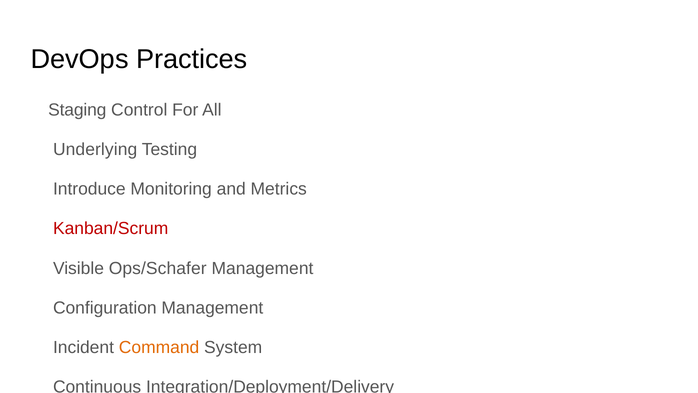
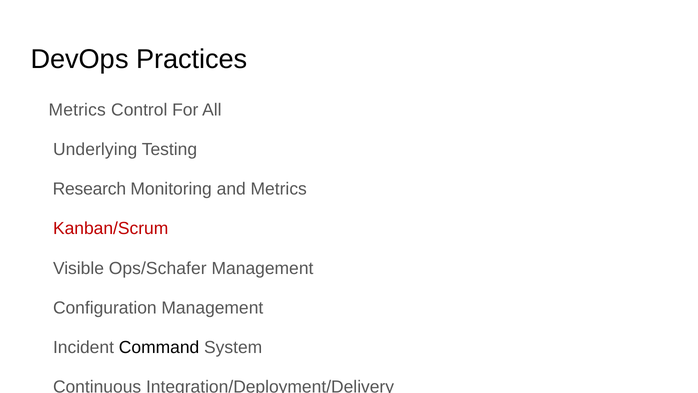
Staging at (77, 110): Staging -> Metrics
Introduce: Introduce -> Research
Command colour: orange -> black
